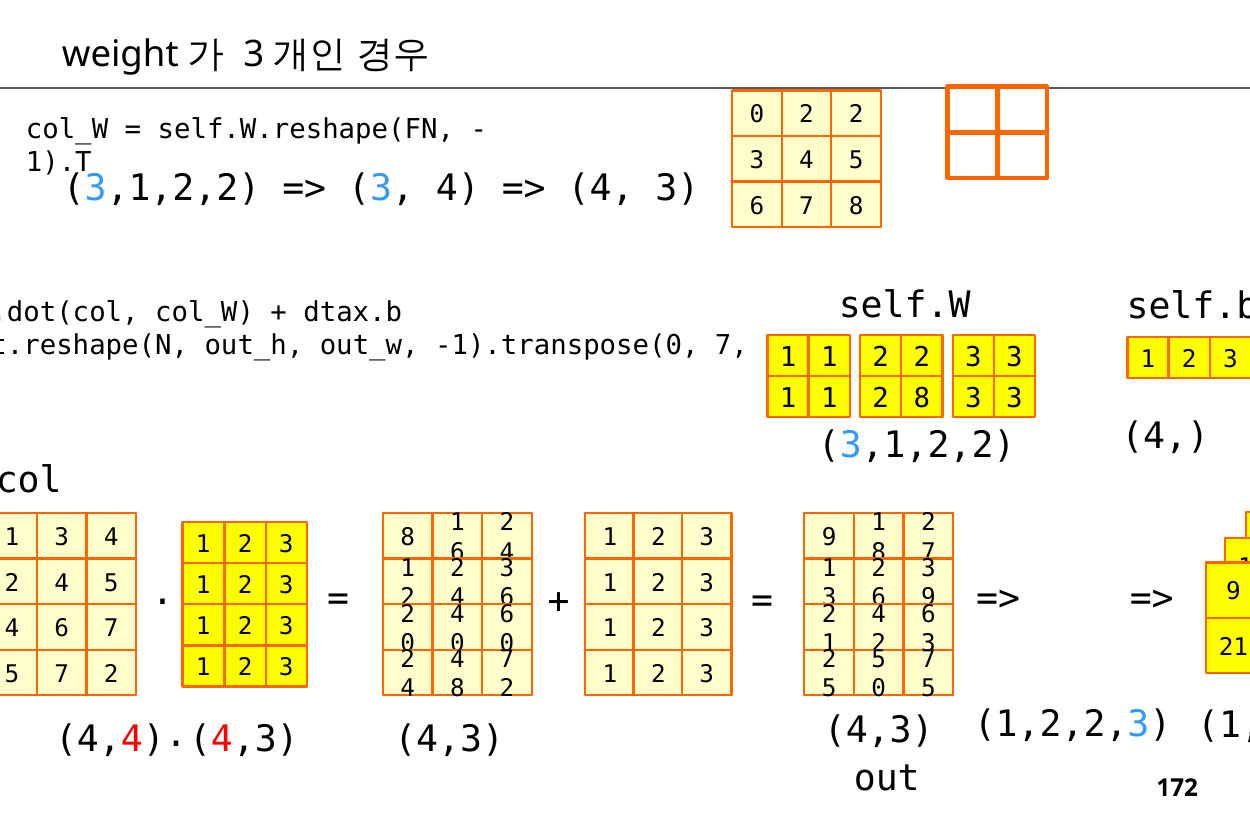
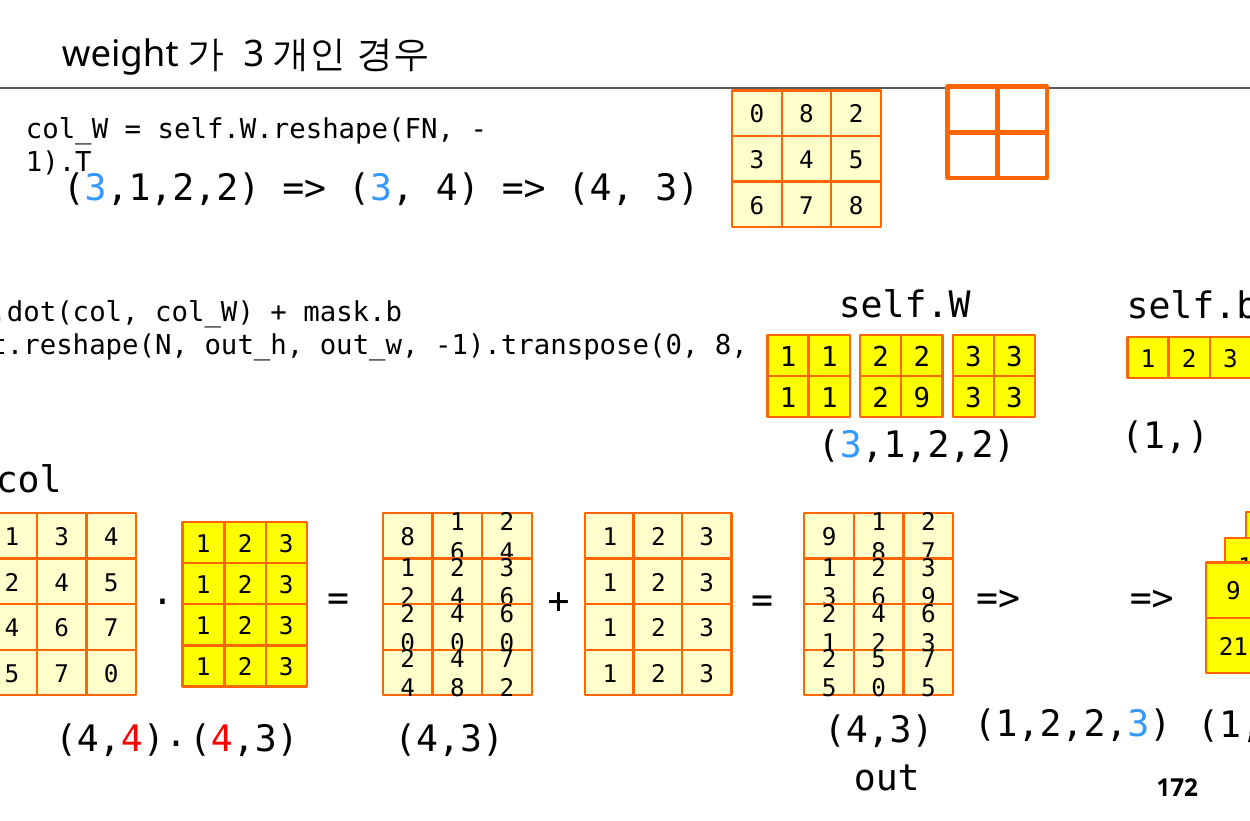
2 at (807, 115): 2 -> 8
dtax.b: dtax.b -> mask.b
-1).transpose(0 7: 7 -> 8
2 8: 8 -> 9
4 at (1165, 437): 4 -> 1
5 7 2: 2 -> 0
